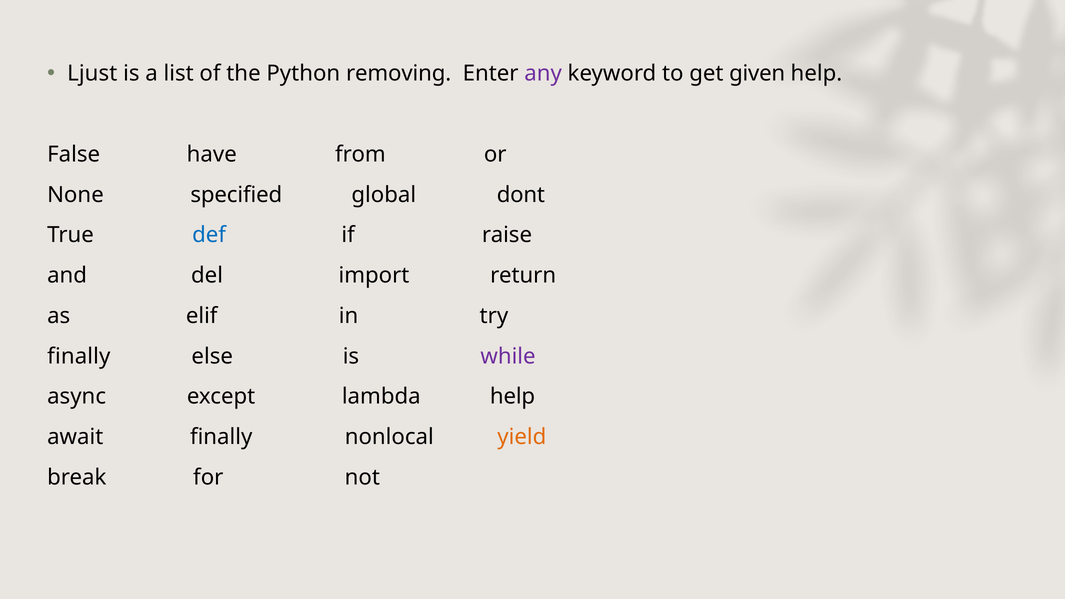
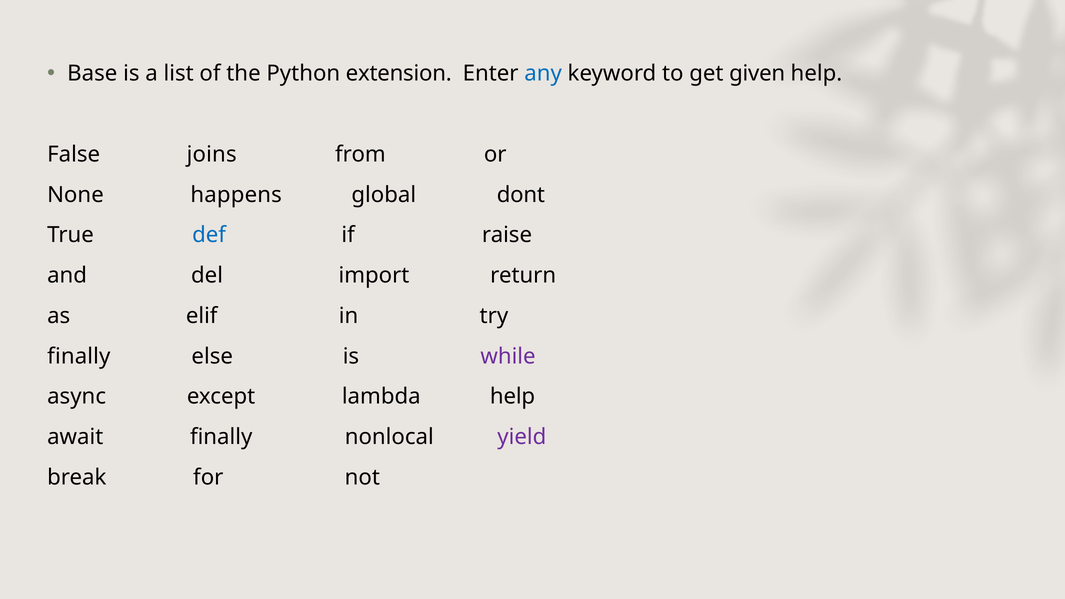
Ljust: Ljust -> Base
removing: removing -> extension
any colour: purple -> blue
have: have -> joins
specified: specified -> happens
yield colour: orange -> purple
